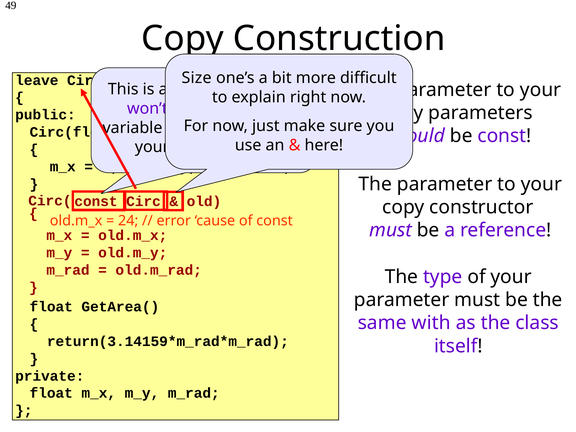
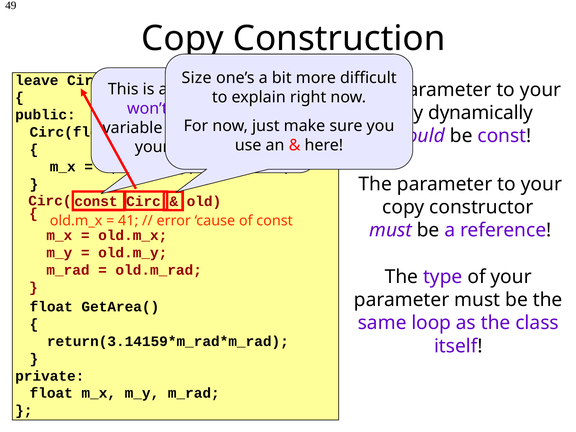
parameters: parameters -> dynamically
24: 24 -> 41
with: with -> loop
